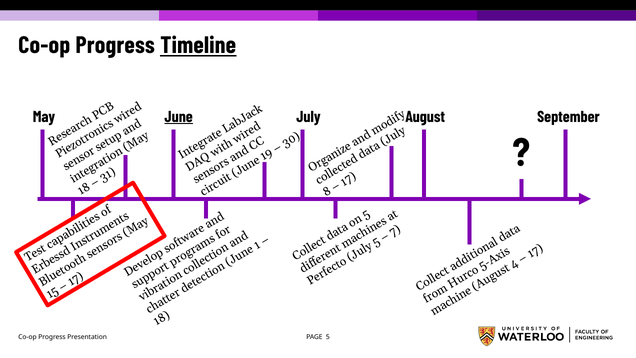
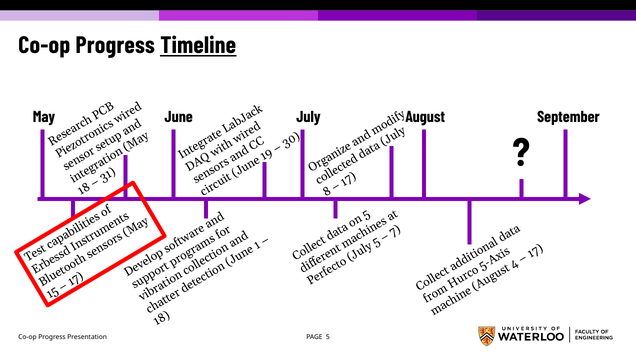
June underline: present -> none
